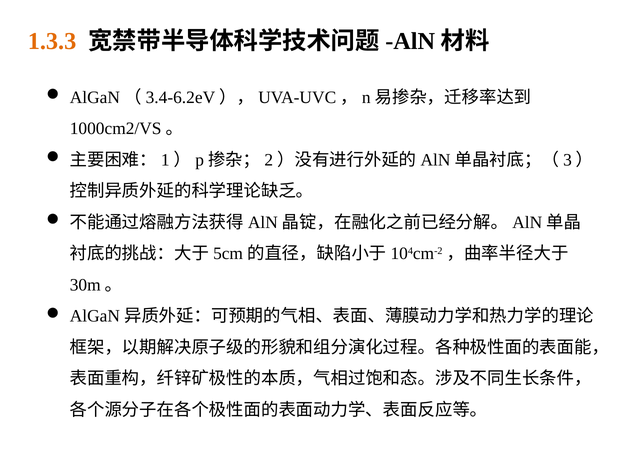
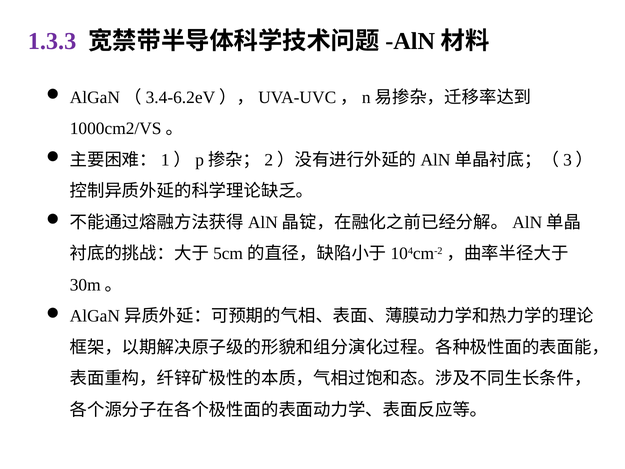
1.3.3 colour: orange -> purple
